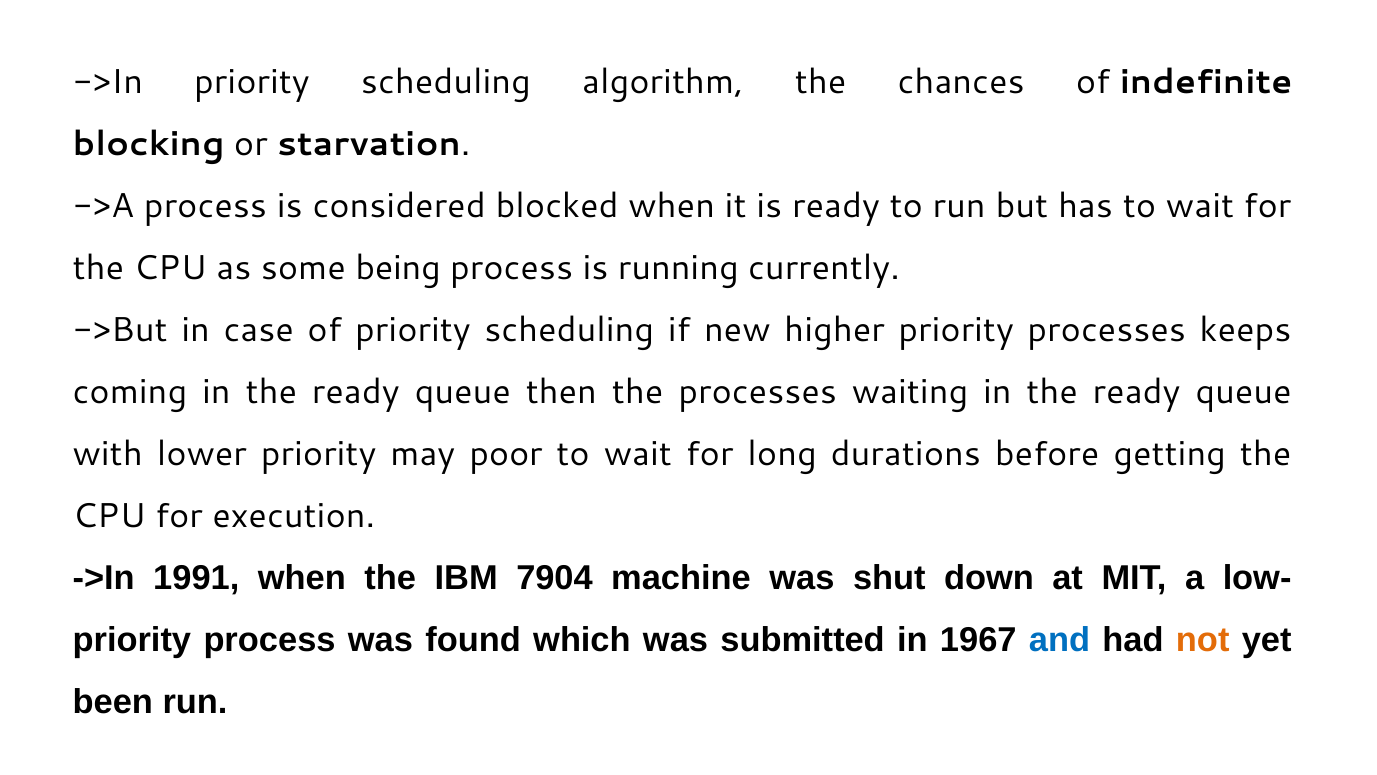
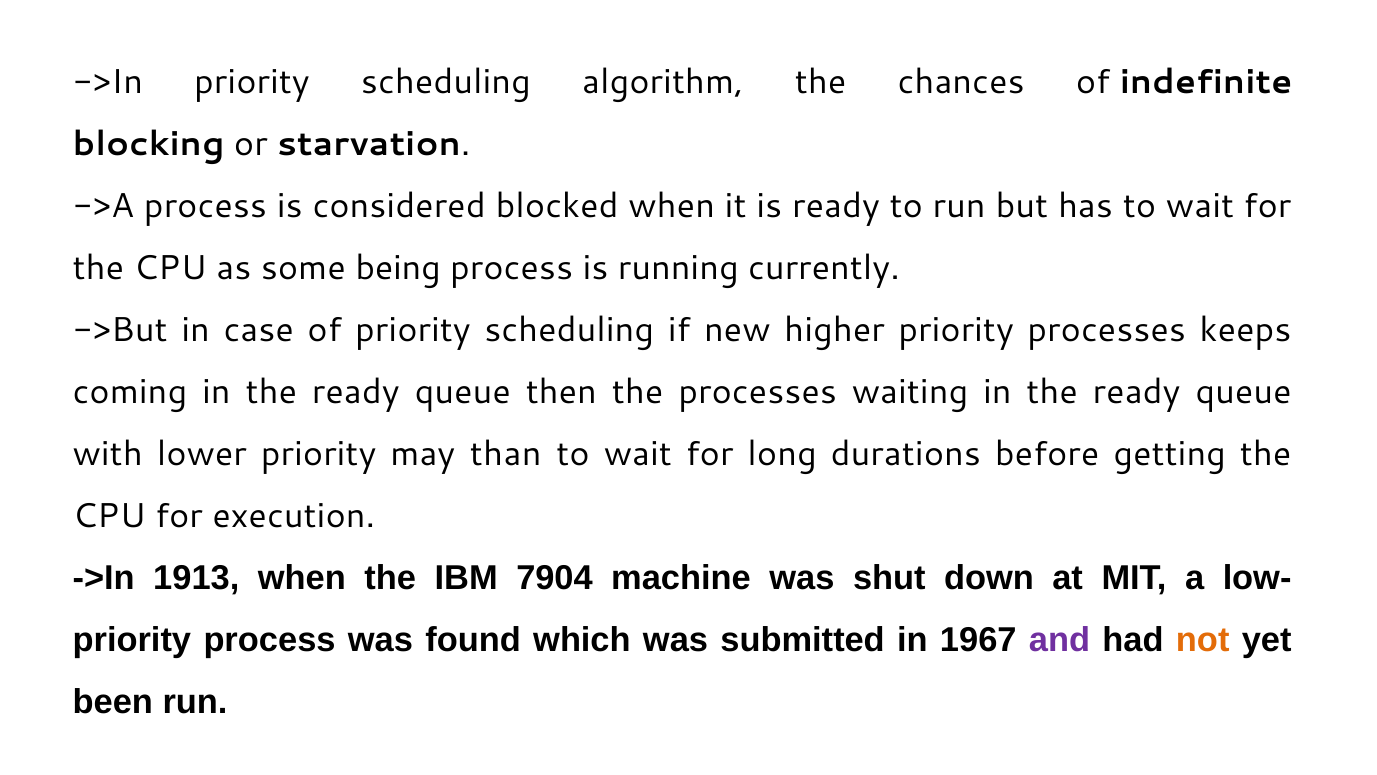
poor: poor -> than
1991: 1991 -> 1913
and colour: blue -> purple
